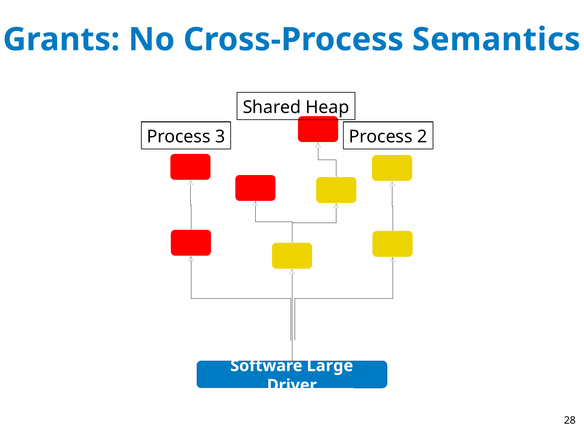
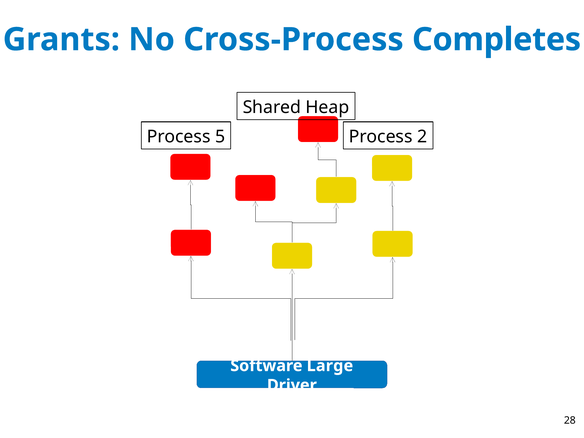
Semantics: Semantics -> Completes
3: 3 -> 5
